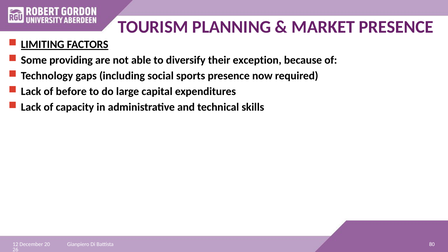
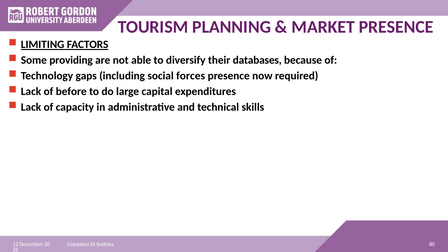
exception: exception -> databases
sports: sports -> forces
